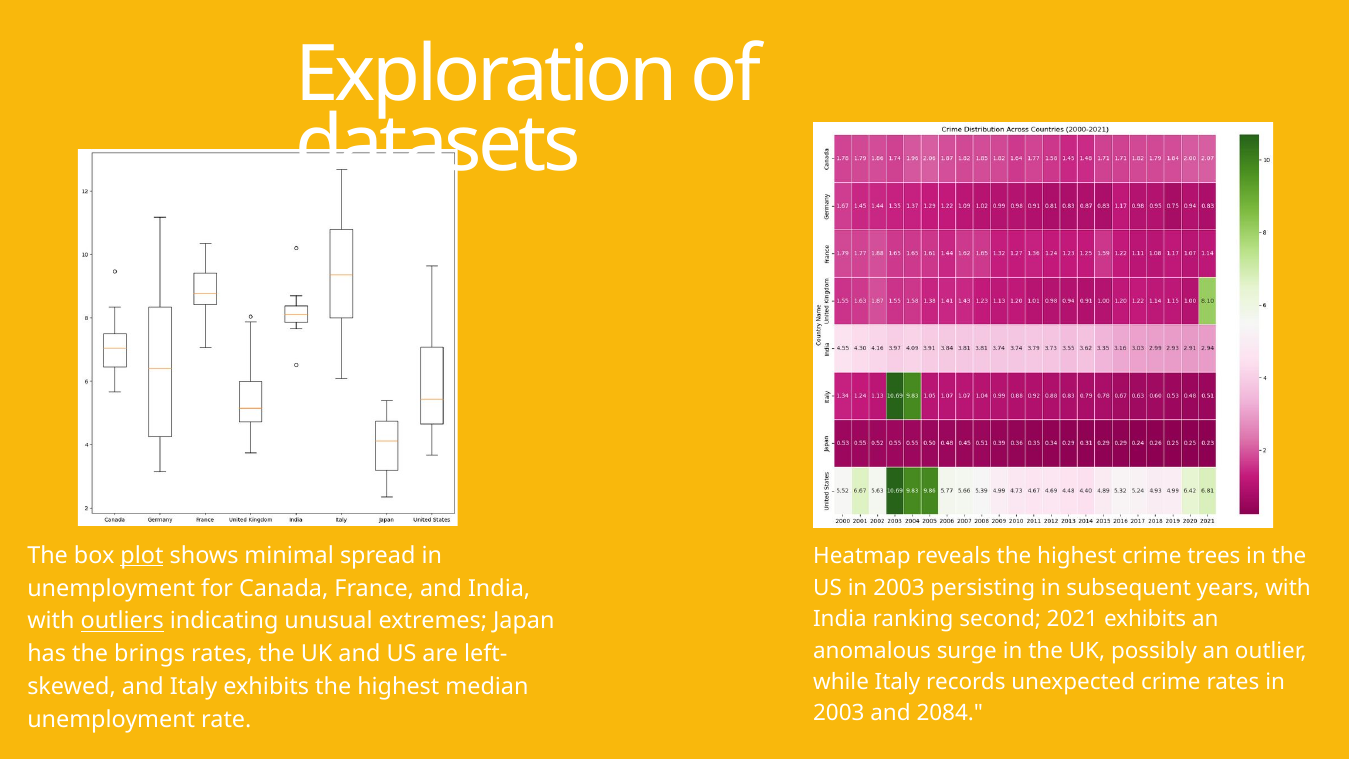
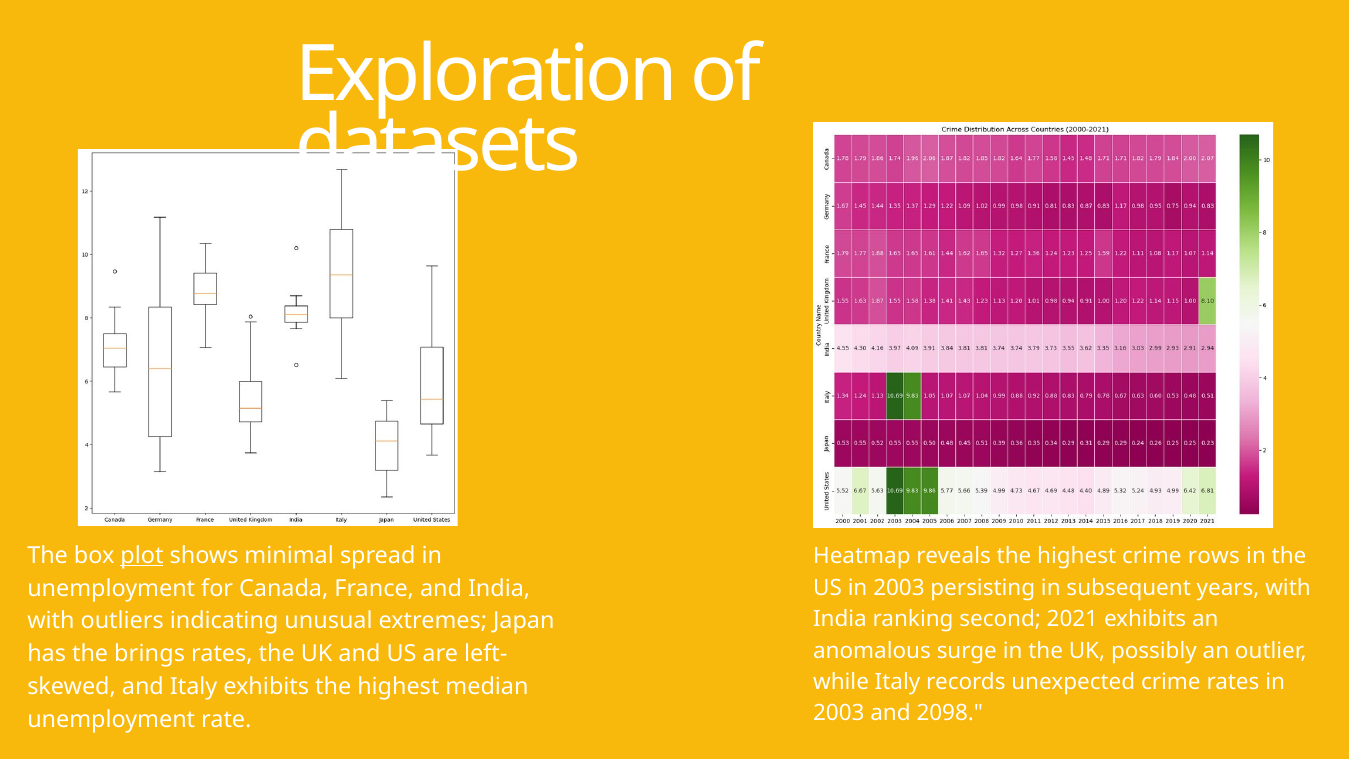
trees: trees -> rows
outliers underline: present -> none
2084: 2084 -> 2098
